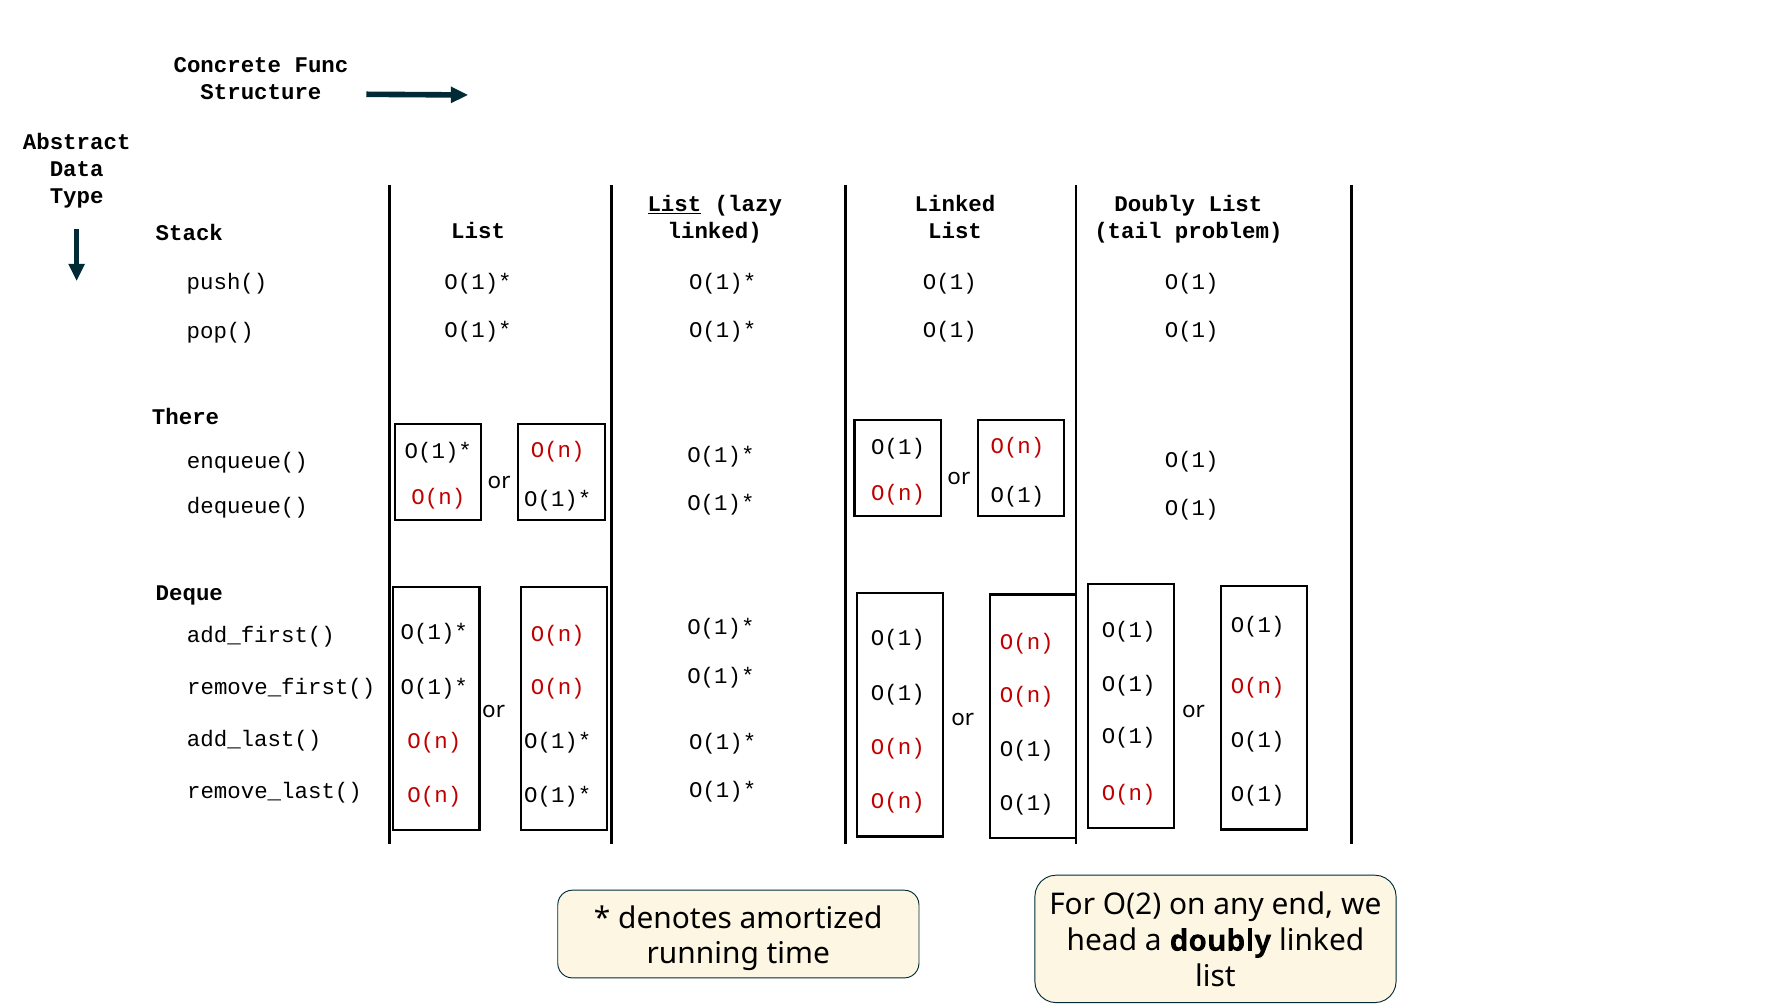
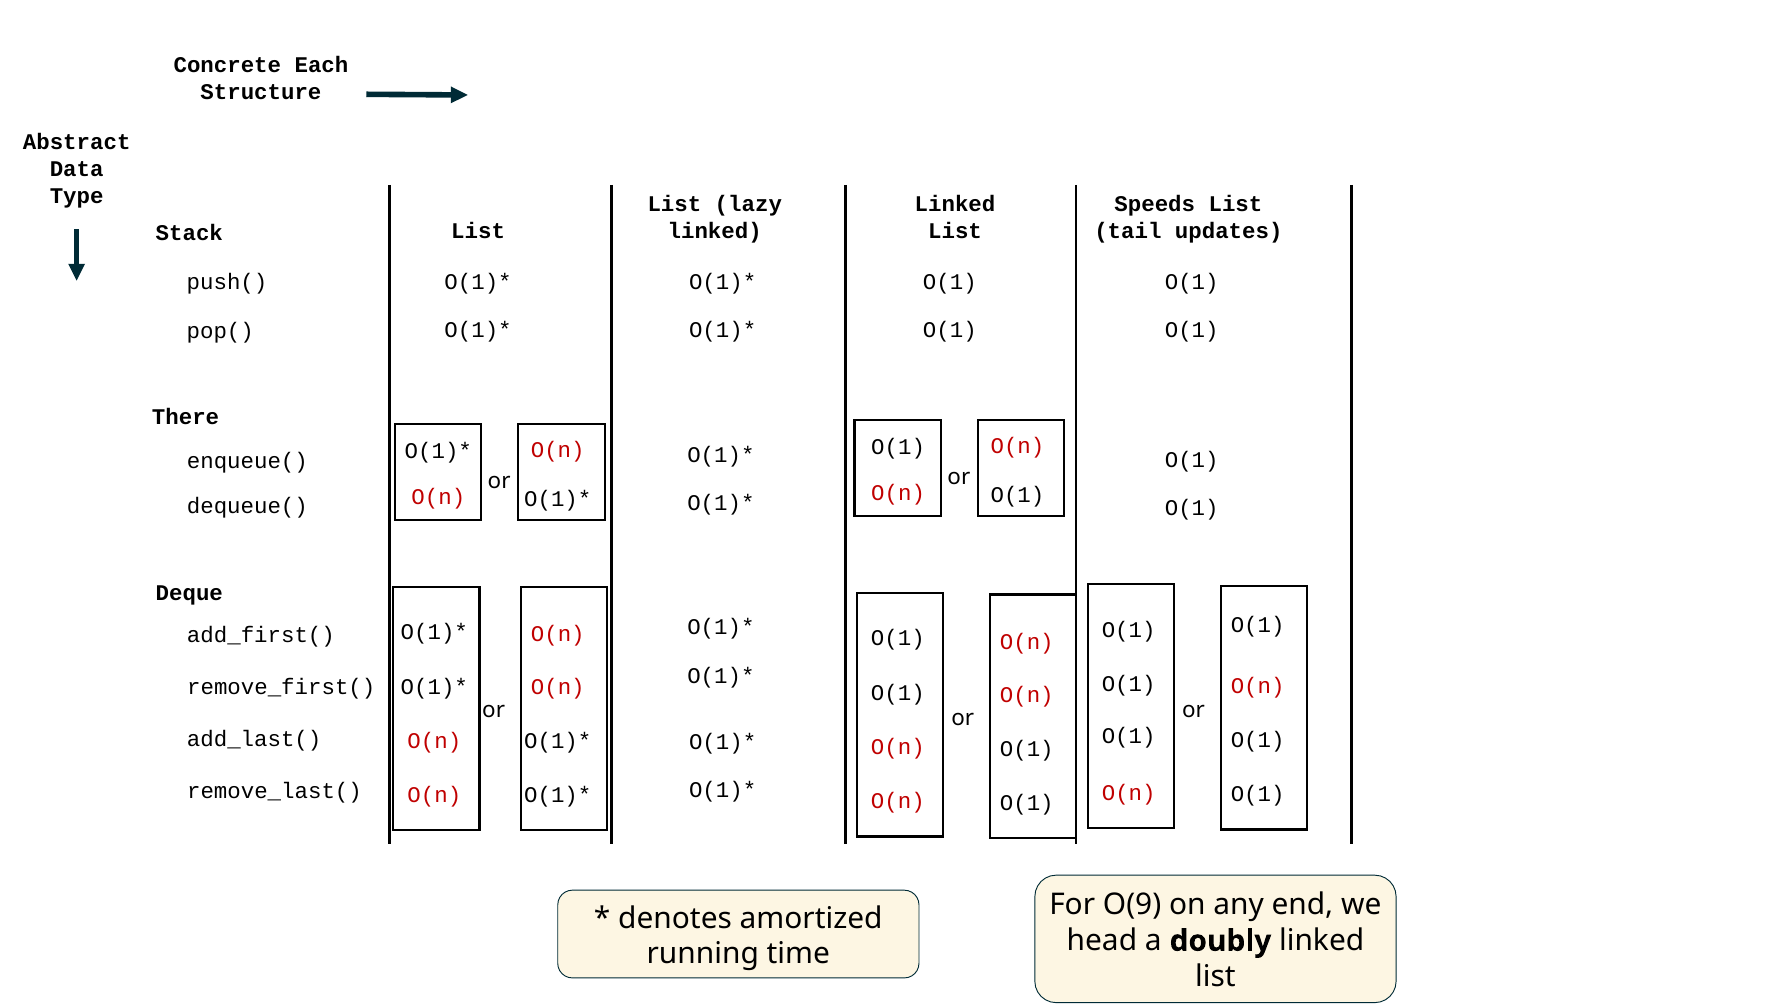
Func: Func -> Each
List at (674, 204) underline: present -> none
Doubly at (1155, 204): Doubly -> Speeds
problem: problem -> updates
O(2: O(2 -> O(9
